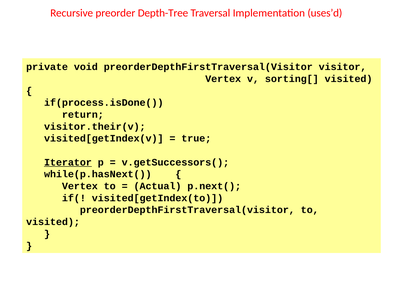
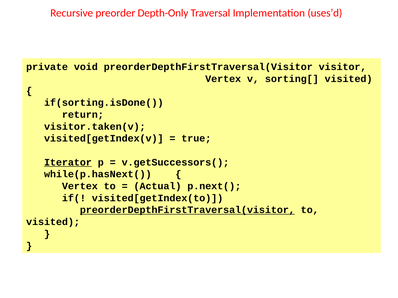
Depth-Tree: Depth-Tree -> Depth-Only
if(process.isDone(: if(process.isDone( -> if(sorting.isDone(
visitor.their(v: visitor.their(v -> visitor.taken(v
preorderDepthFirstTraversal(visitor at (187, 210) underline: none -> present
